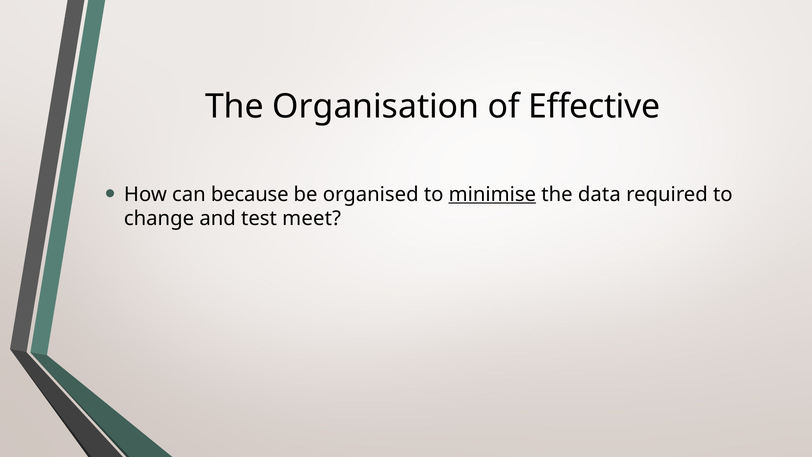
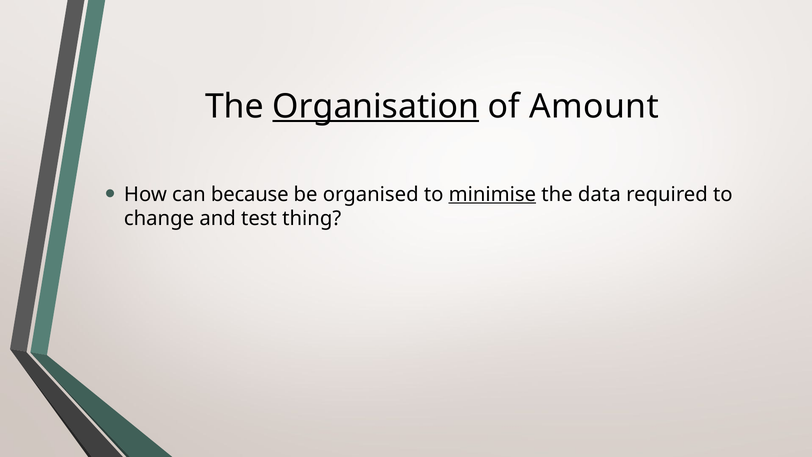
Organisation underline: none -> present
Effective: Effective -> Amount
meet: meet -> thing
